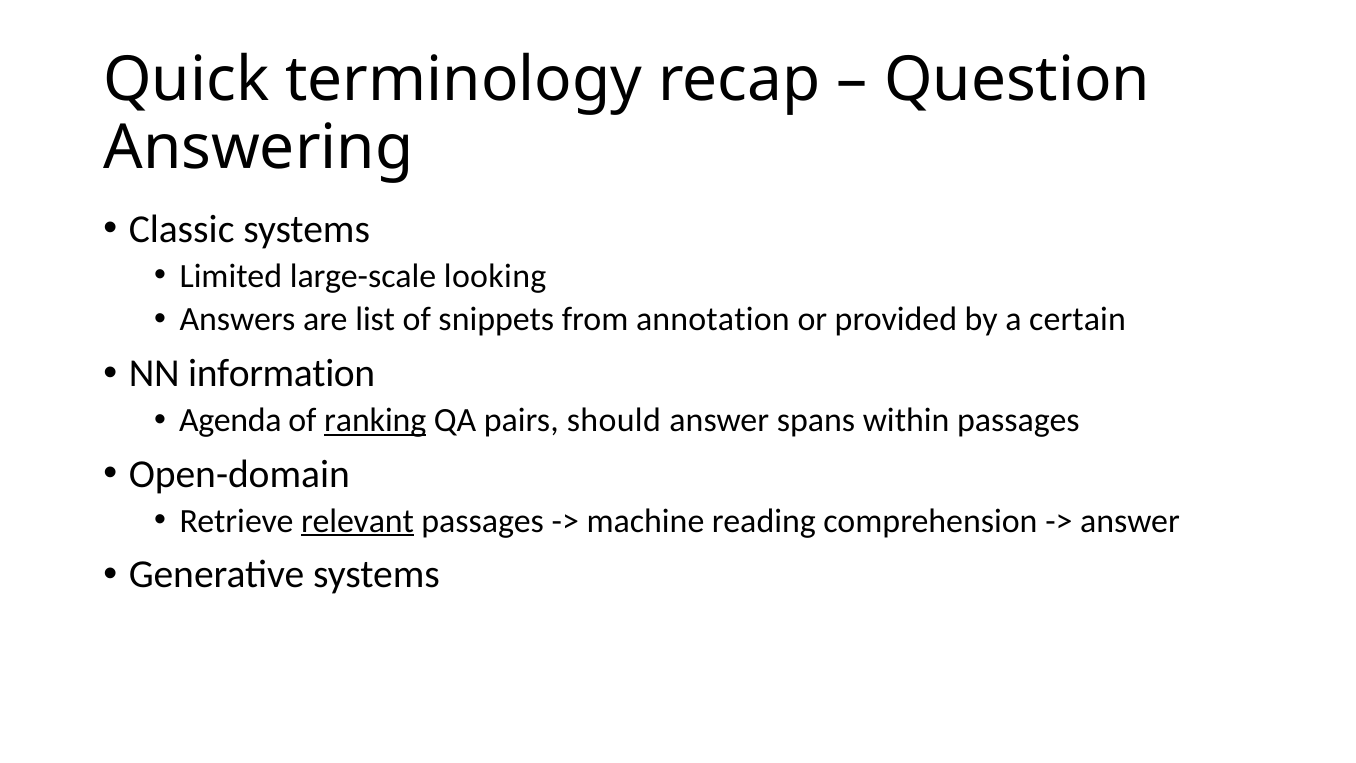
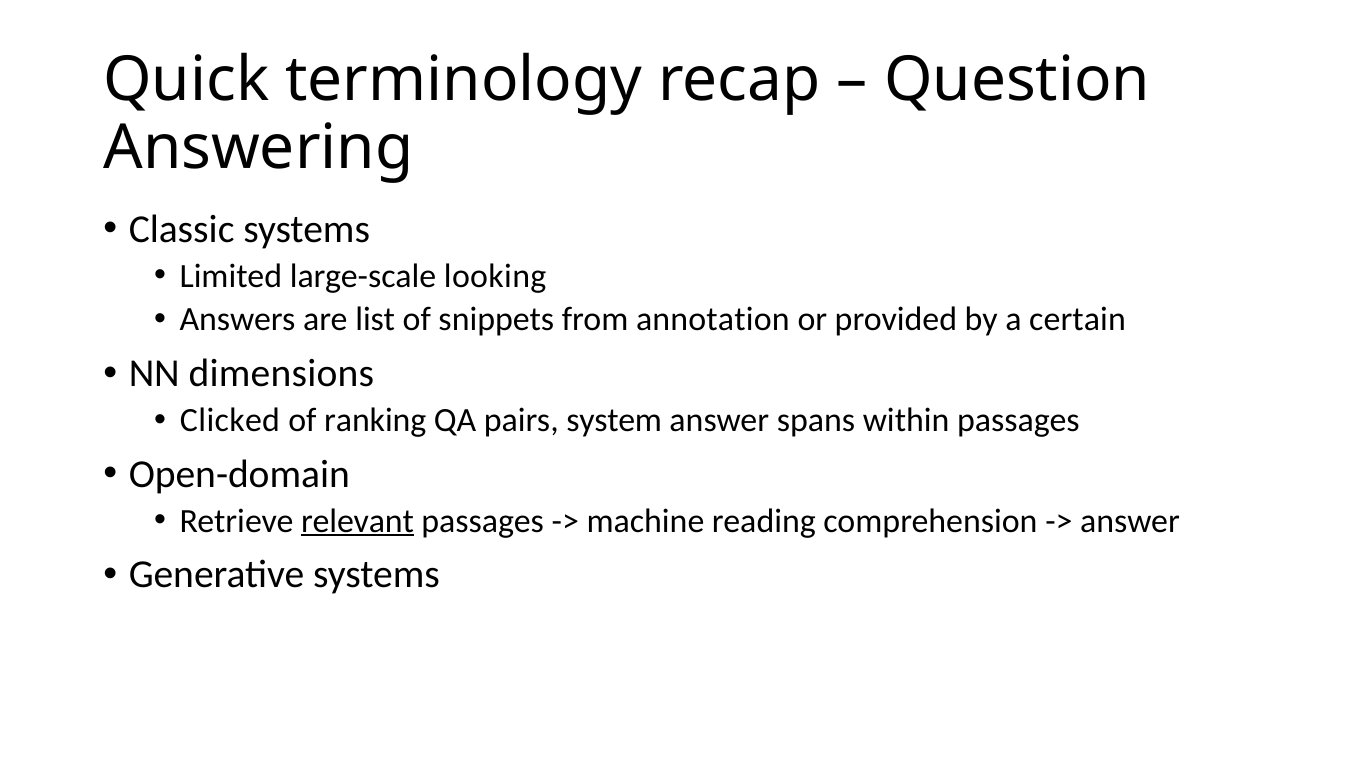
information: information -> dimensions
Agenda: Agenda -> Clicked
ranking underline: present -> none
should: should -> system
